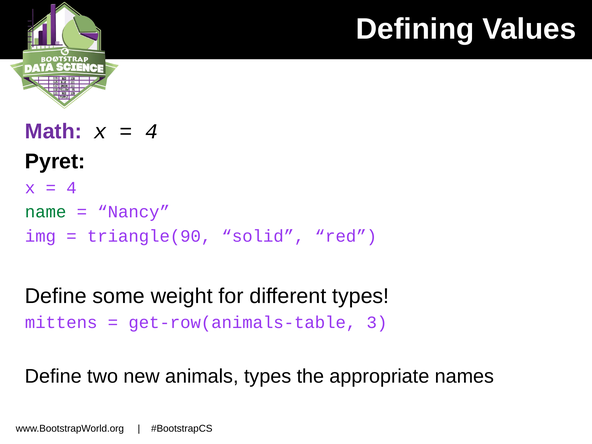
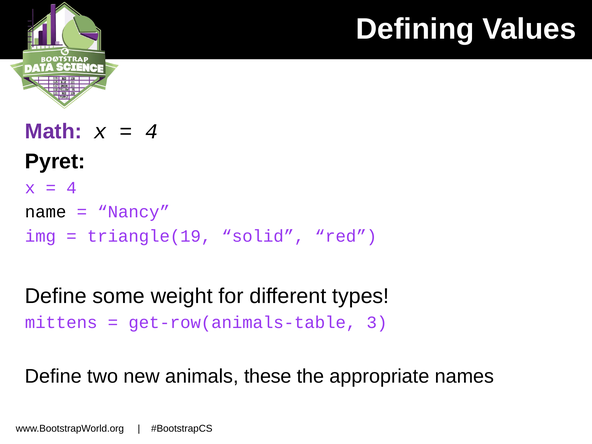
name colour: green -> black
triangle(90: triangle(90 -> triangle(19
animals types: types -> these
